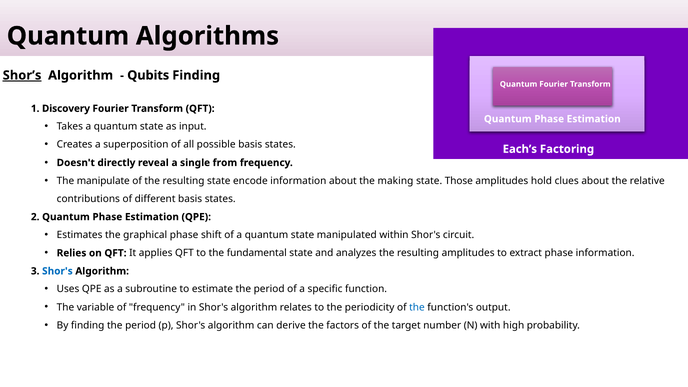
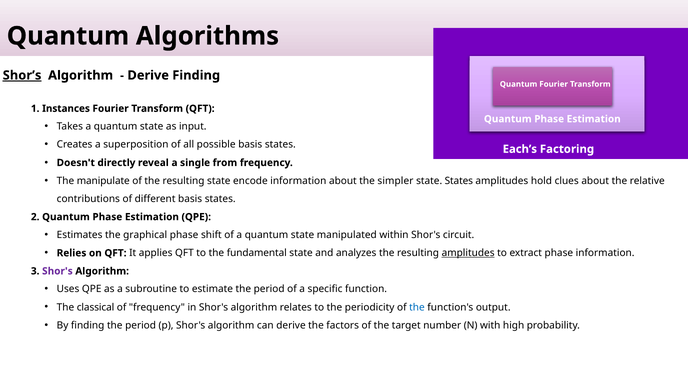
Qubits at (148, 75): Qubits -> Derive
Discovery: Discovery -> Instances
making: making -> simpler
state Those: Those -> States
amplitudes at (468, 253) underline: none -> present
Shor's at (57, 271) colour: blue -> purple
variable: variable -> classical
